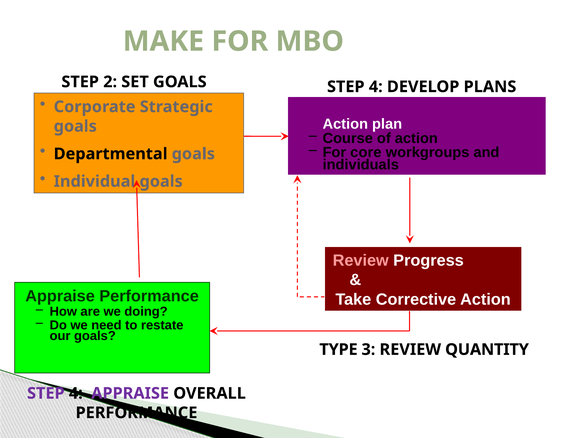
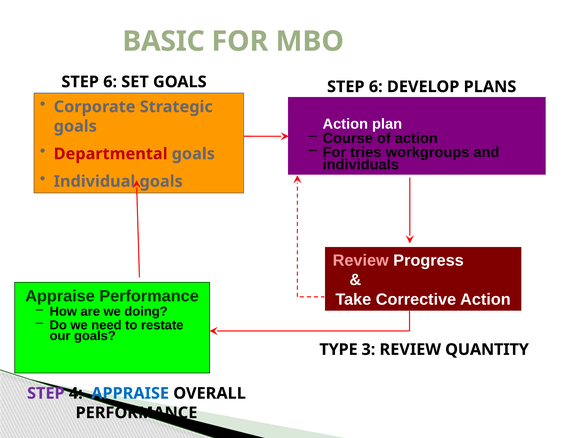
MAKE: MAKE -> BASIC
2 at (110, 82): 2 -> 6
4 at (376, 87): 4 -> 6
core: core -> tries
Departmental colour: black -> red
APPRAISE at (130, 394) colour: purple -> blue
